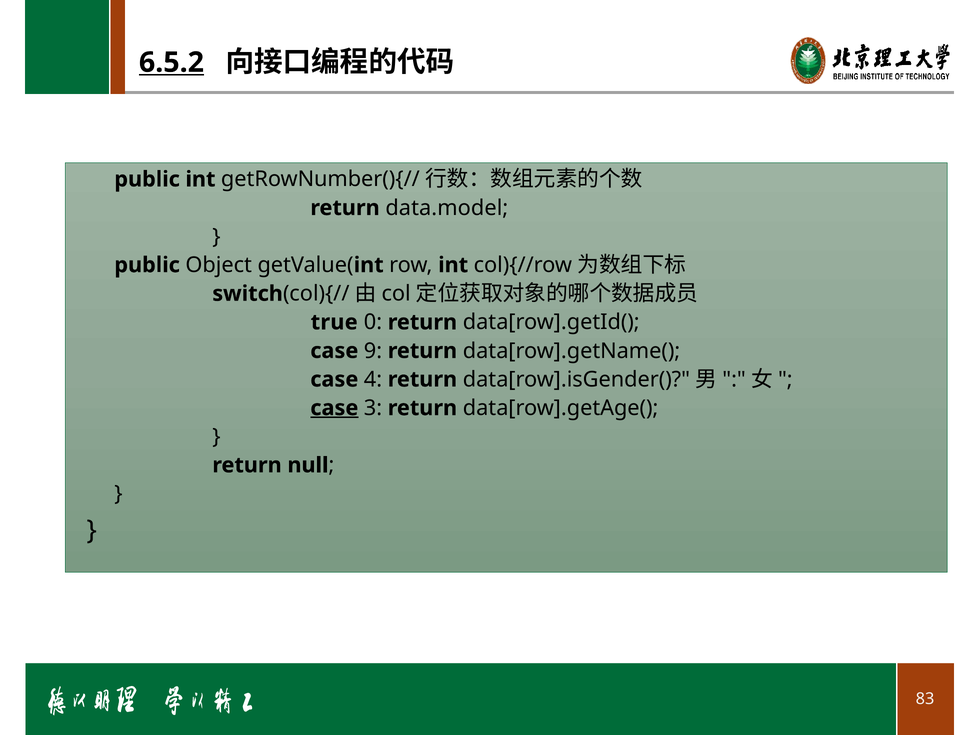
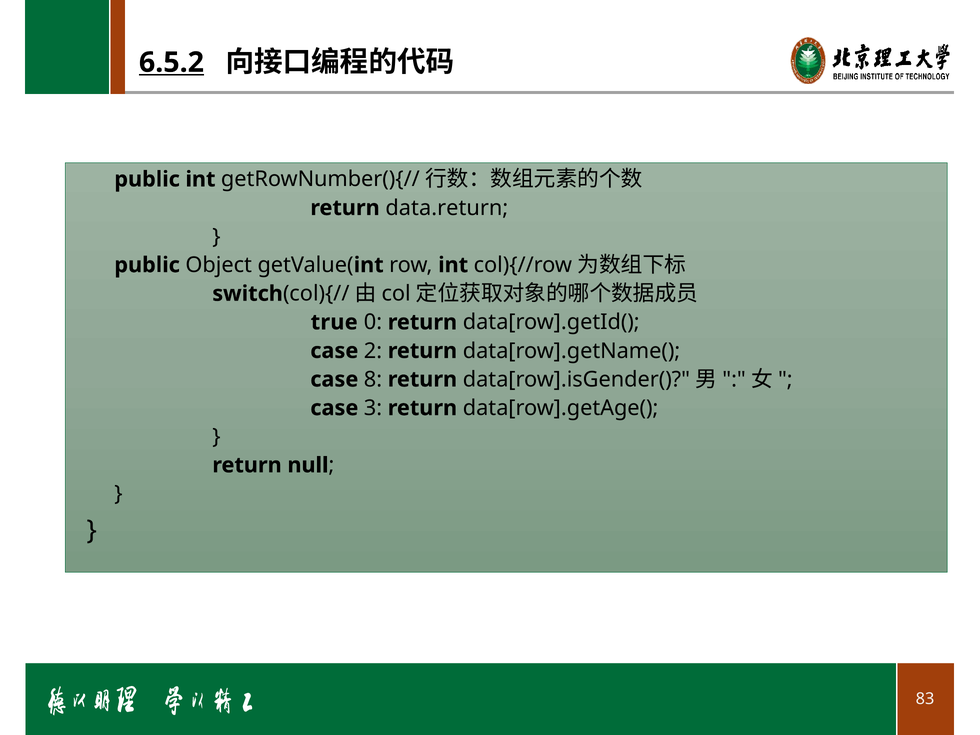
data.model: data.model -> data.return
9: 9 -> 2
4: 4 -> 8
case at (334, 408) underline: present -> none
